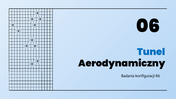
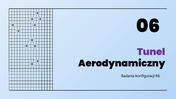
Tunel colour: blue -> purple
